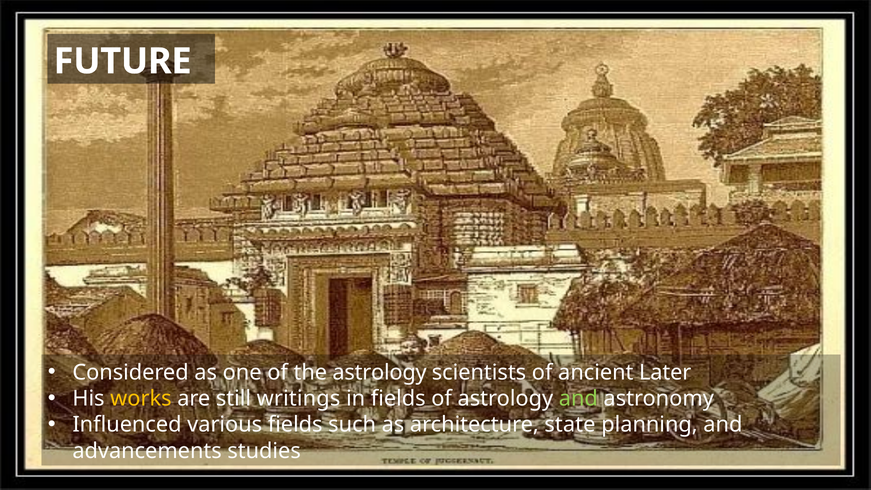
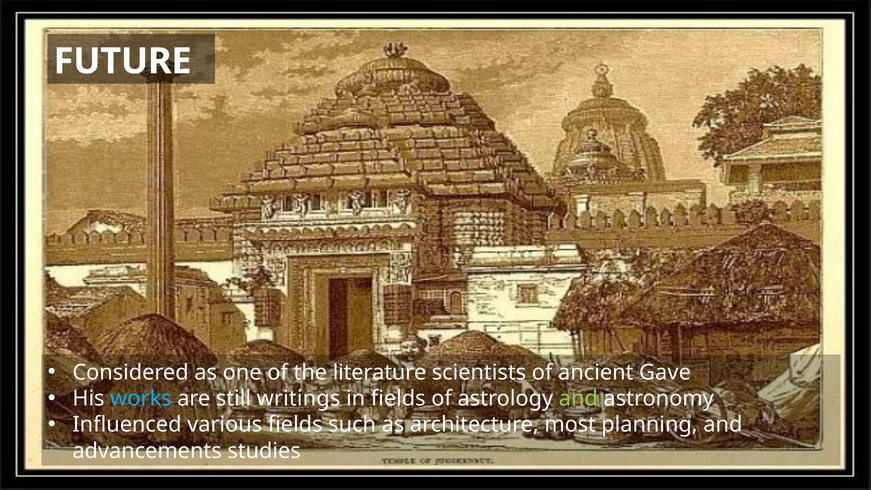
the astrology: astrology -> literature
Later: Later -> Gave
works colour: yellow -> light blue
state: state -> most
